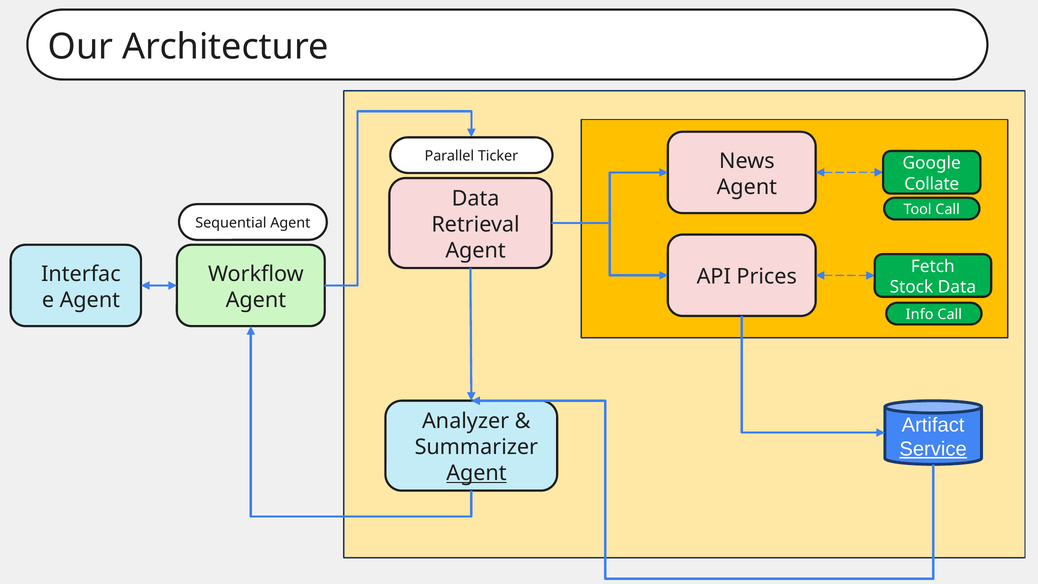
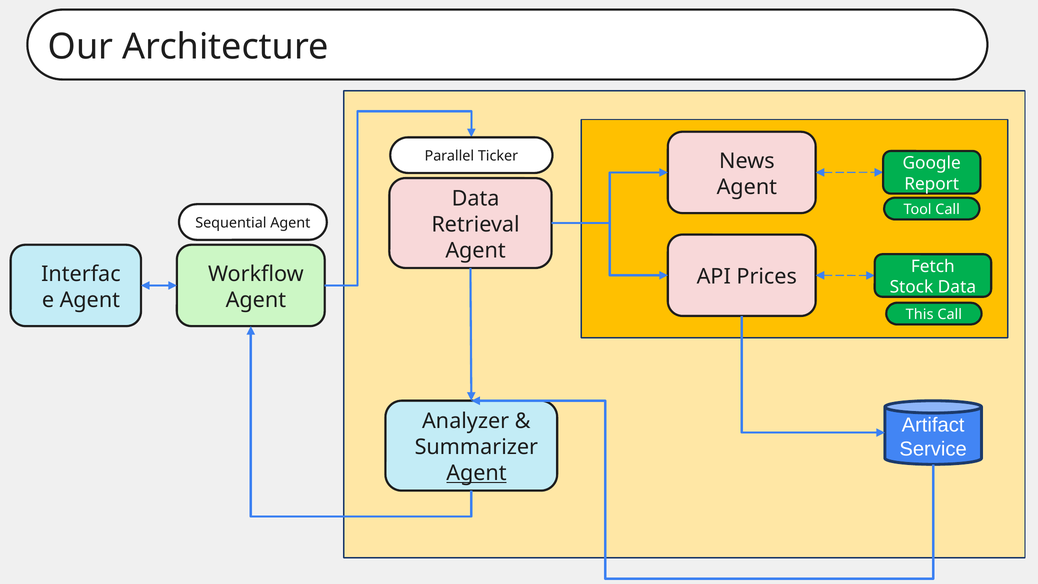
Collate: Collate -> Report
Info: Info -> This
Service underline: present -> none
